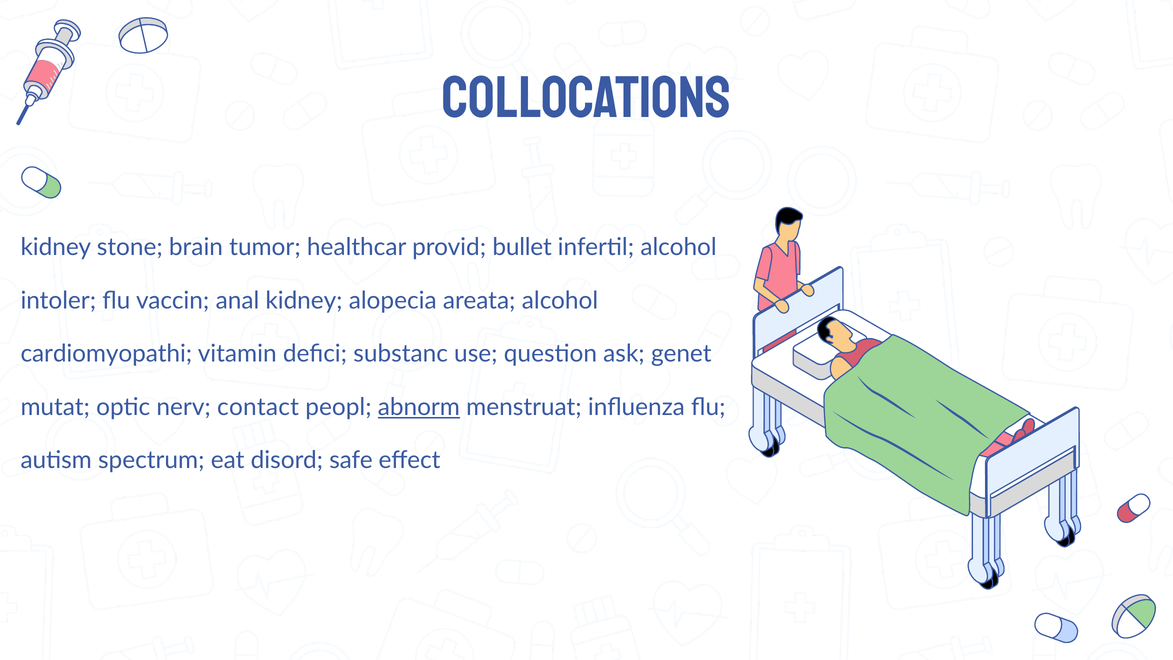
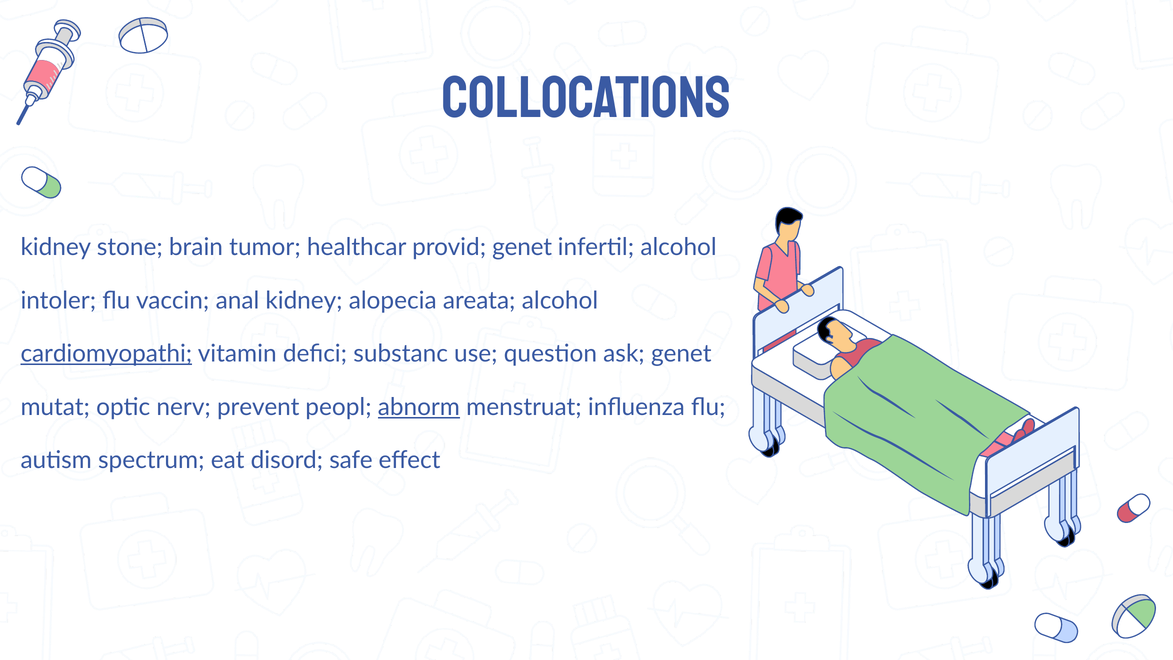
provid bullet: bullet -> genet
cardiomyopathi underline: none -> present
contact: contact -> prevent
